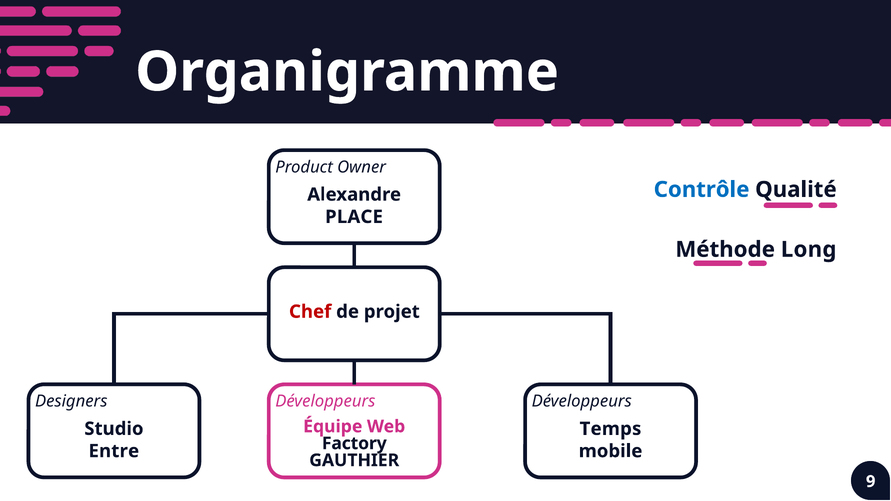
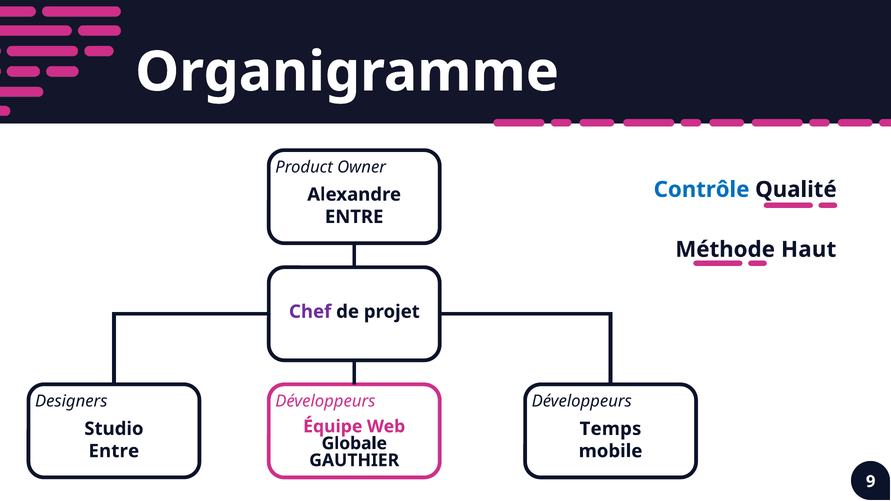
PLACE at (354, 217): PLACE -> ENTRE
Long: Long -> Haut
Chef colour: red -> purple
Factory: Factory -> Globale
